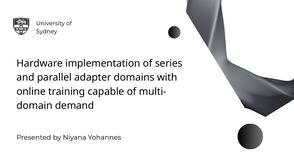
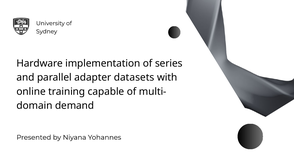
domains: domains -> datasets
